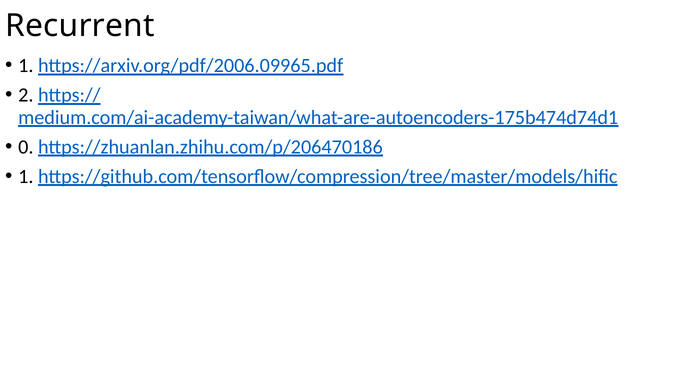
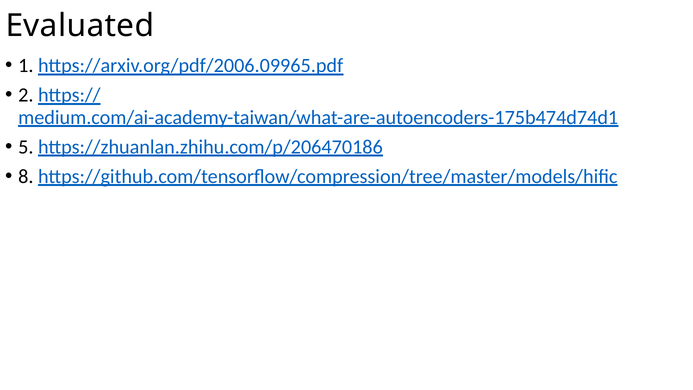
Recurrent: Recurrent -> Evaluated
0: 0 -> 5
1 at (26, 176): 1 -> 8
